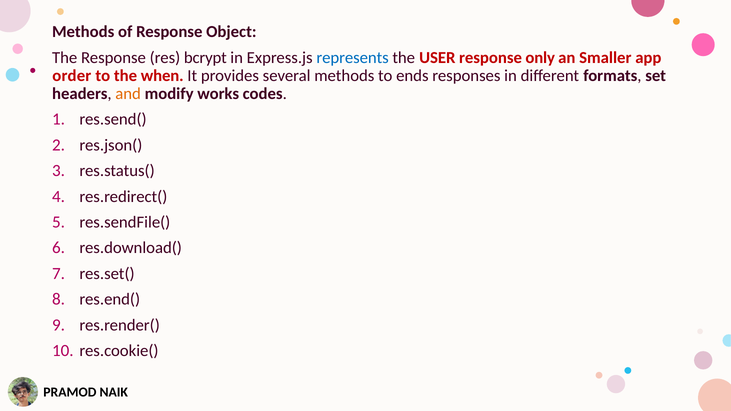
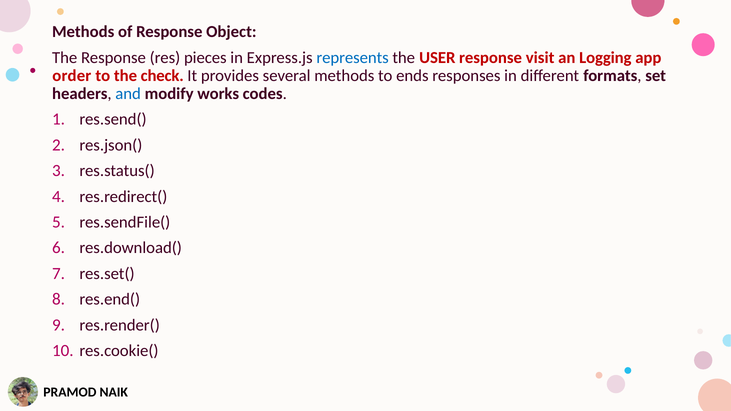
bcrypt: bcrypt -> pieces
only: only -> visit
Smaller: Smaller -> Logging
when: when -> check
and colour: orange -> blue
